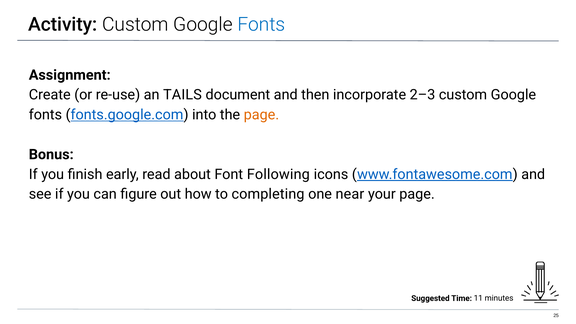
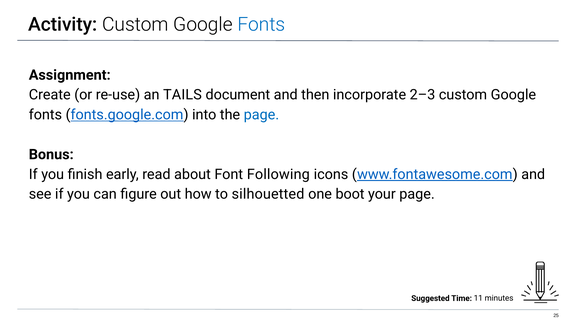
page at (261, 115) colour: orange -> blue
completing: completing -> silhouetted
near: near -> boot
